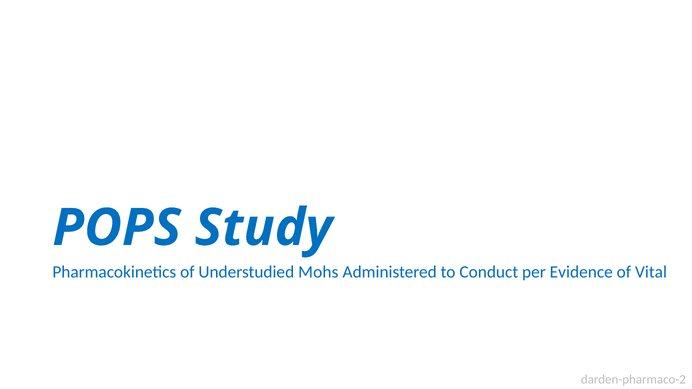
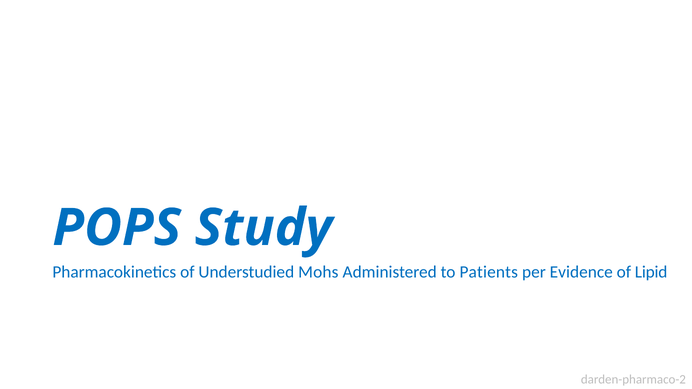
Conduct: Conduct -> Patients
Vital: Vital -> Lipid
